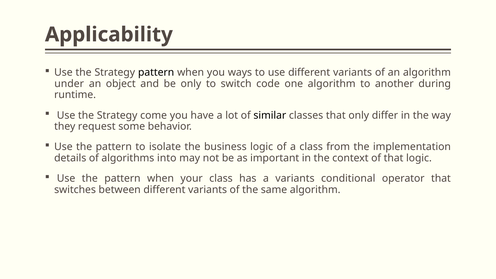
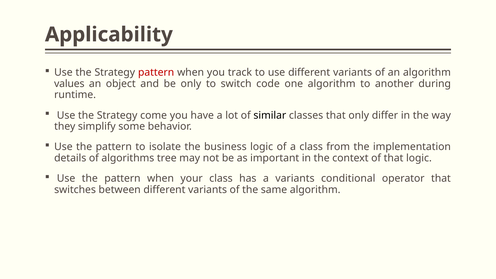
pattern at (156, 72) colour: black -> red
ways: ways -> track
under: under -> values
request: request -> simplify
into: into -> tree
